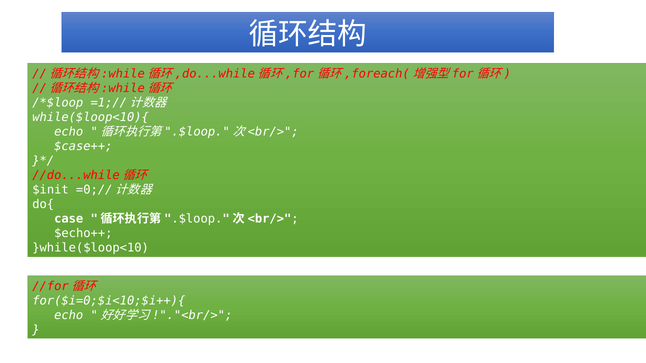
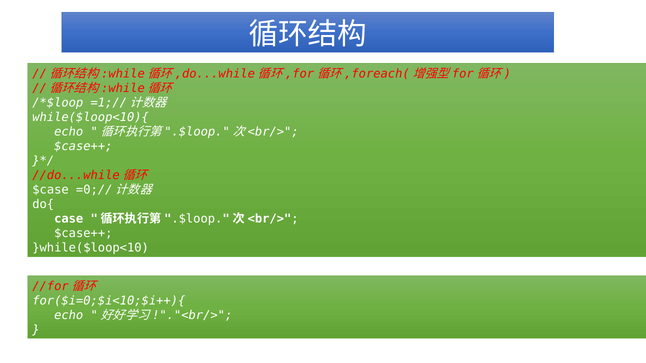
$init: $init -> $case
$echo++ at (83, 234): $echo++ -> $case++
